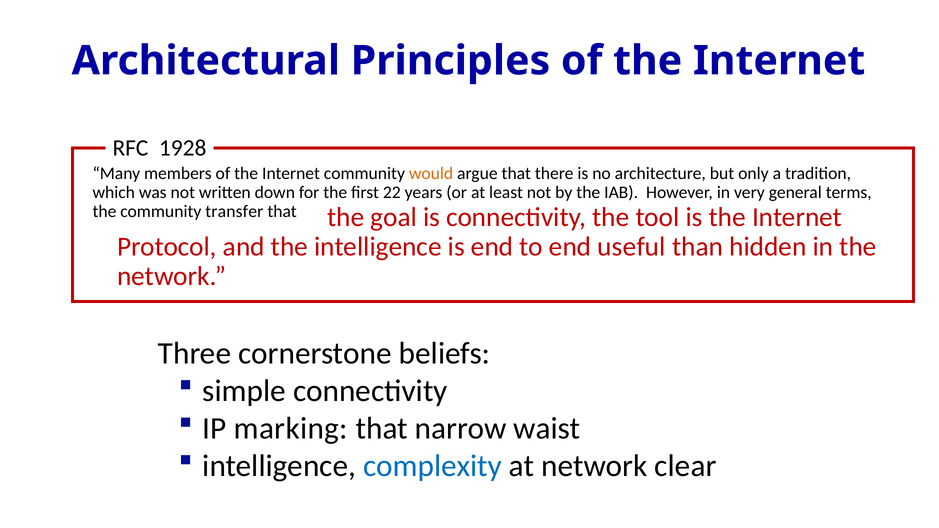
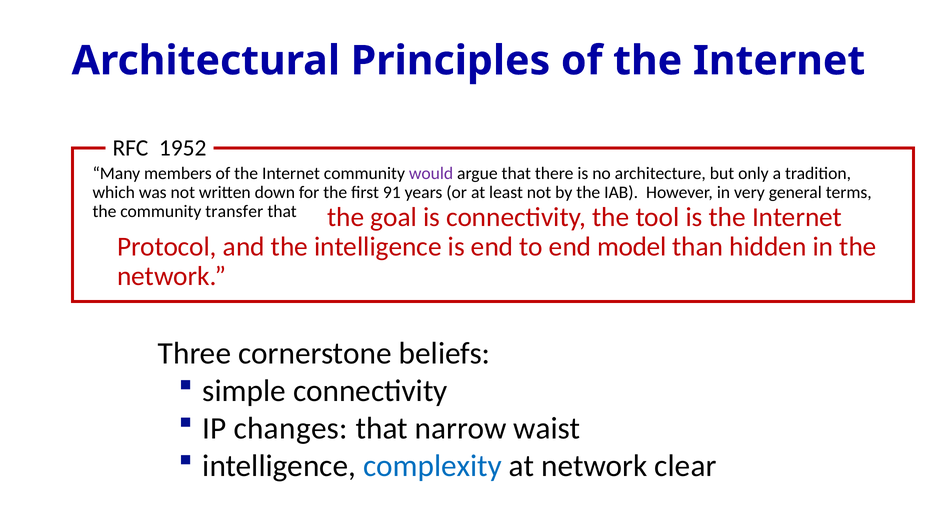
1928: 1928 -> 1952
would colour: orange -> purple
22: 22 -> 91
useful: useful -> model
marking: marking -> changes
